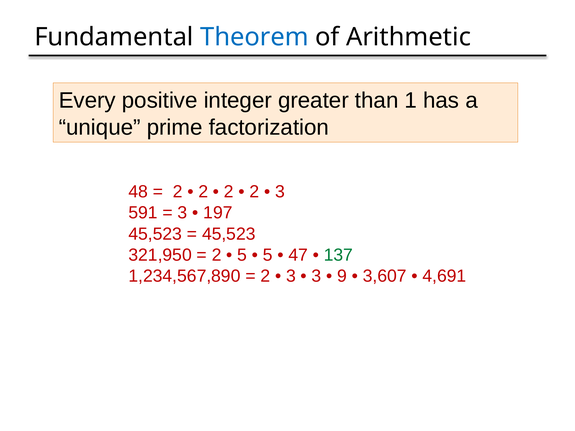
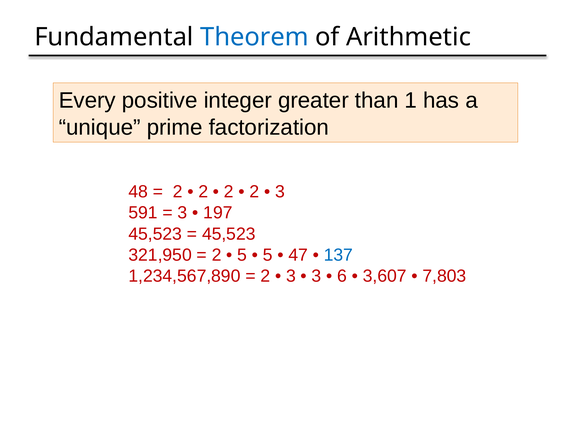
137 colour: green -> blue
9: 9 -> 6
4,691: 4,691 -> 7,803
